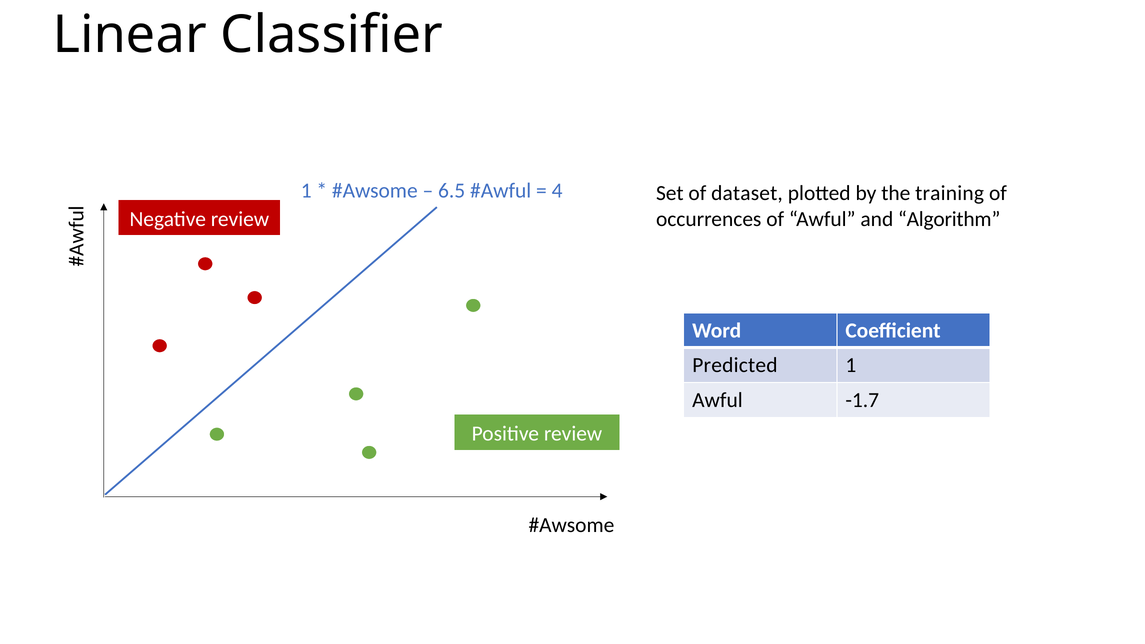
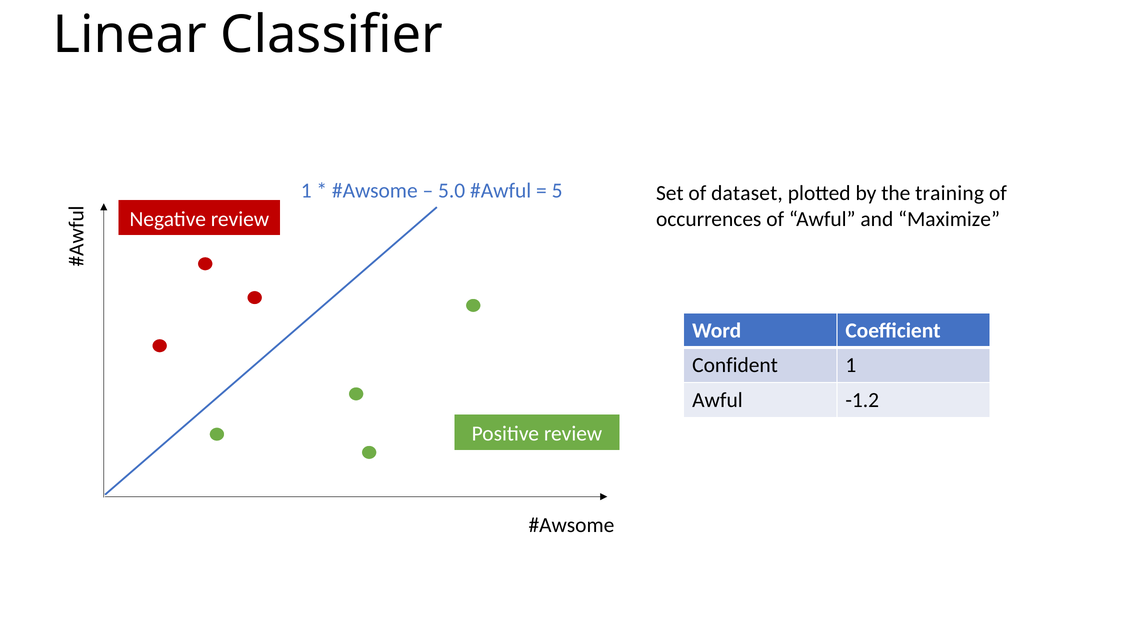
6.5: 6.5 -> 5.0
4: 4 -> 5
Algorithm: Algorithm -> Maximize
Predicted: Predicted -> Confident
-1.7: -1.7 -> -1.2
